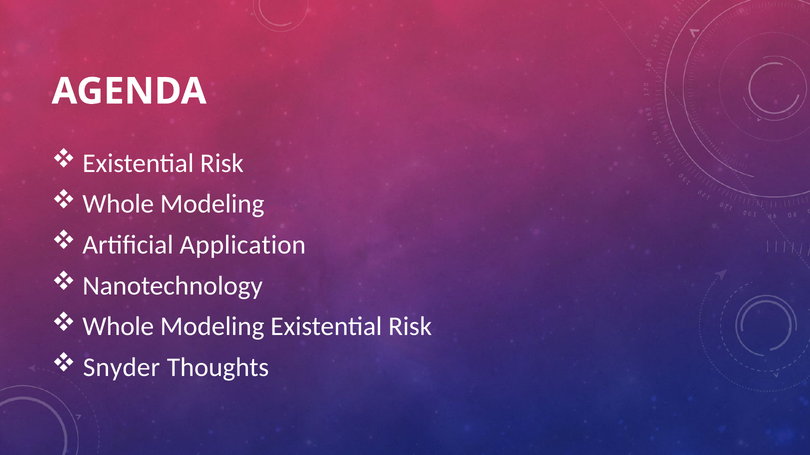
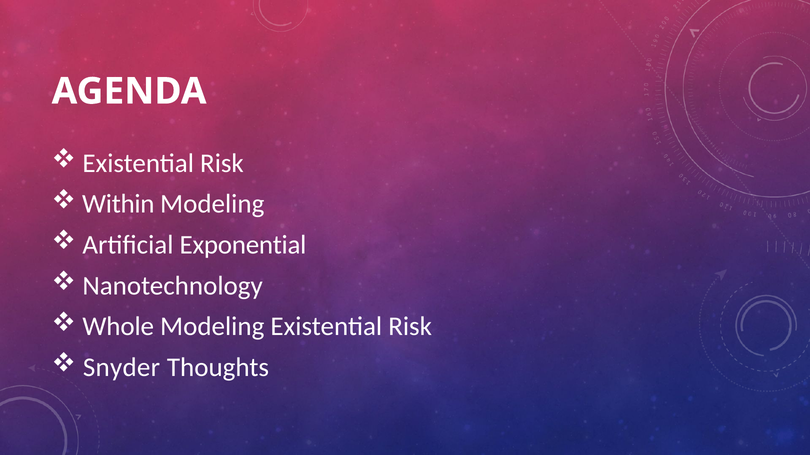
Whole at (118, 204): Whole -> Within
Application: Application -> Exponential
